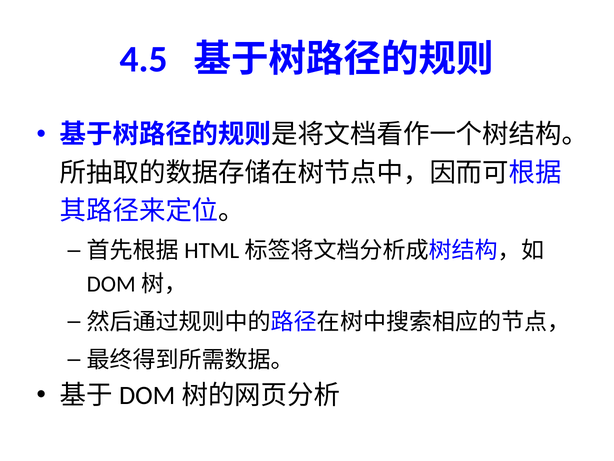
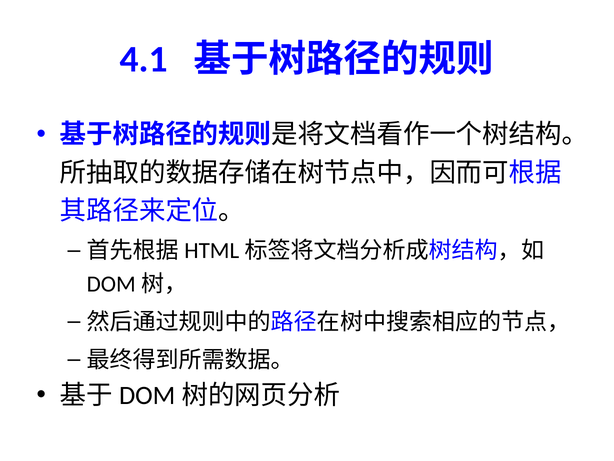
4.5: 4.5 -> 4.1
